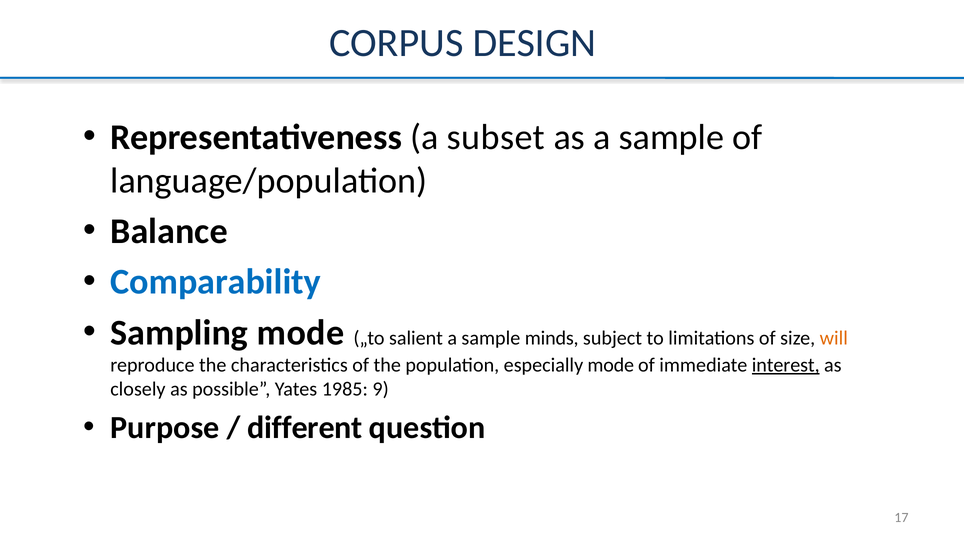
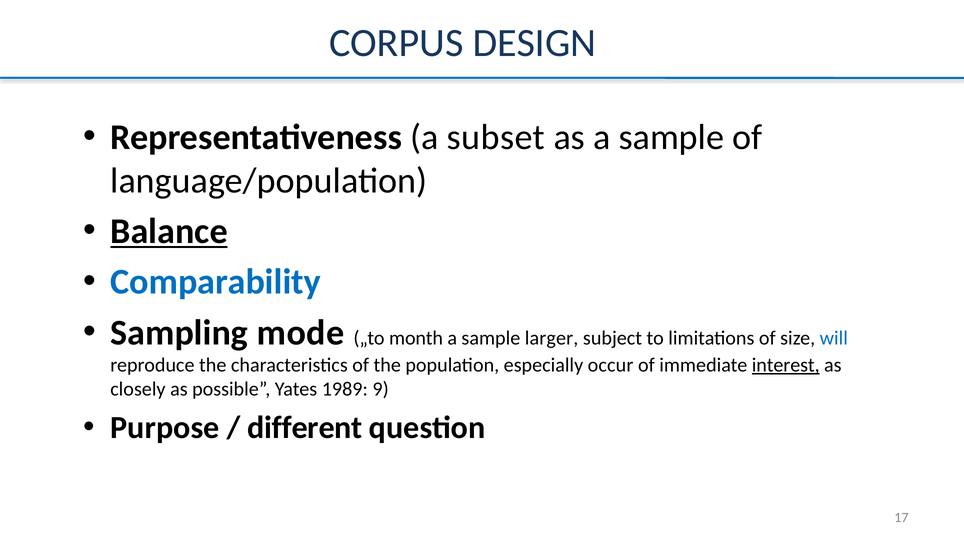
Balance underline: none -> present
salient: salient -> month
minds: minds -> larger
will colour: orange -> blue
especially mode: mode -> occur
1985: 1985 -> 1989
